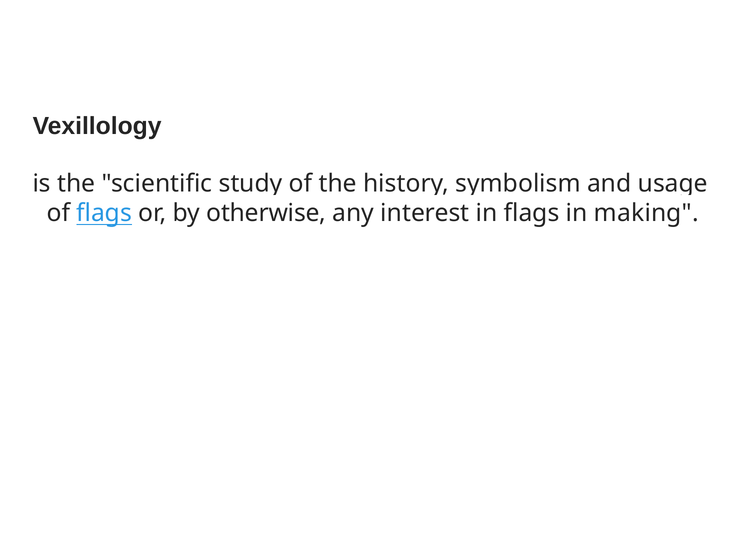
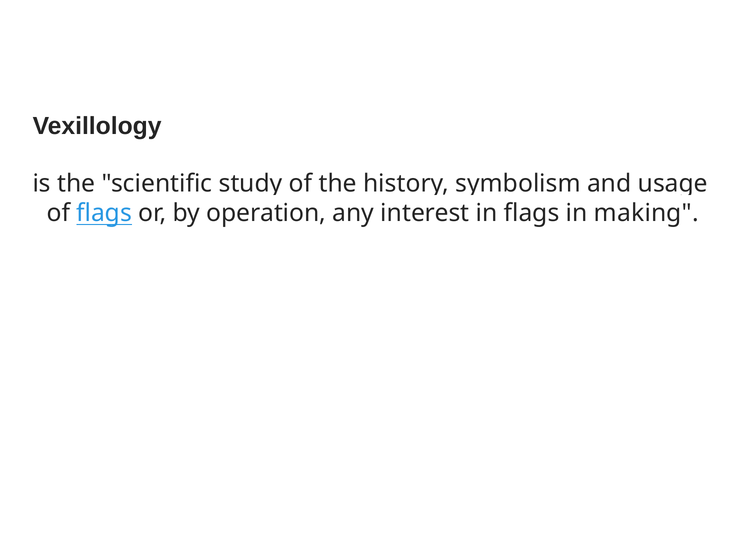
otherwise: otherwise -> operation
